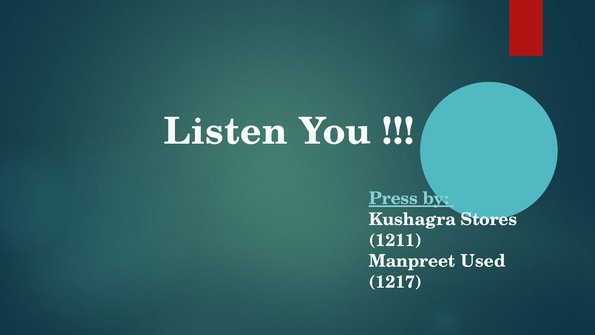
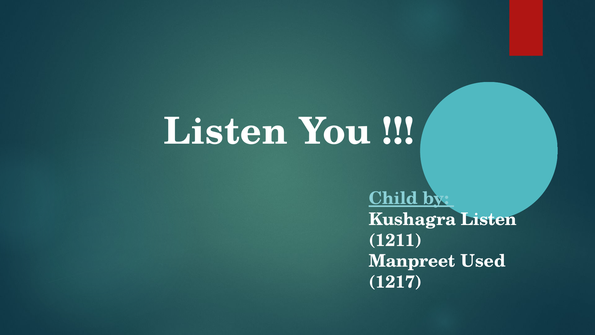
Press: Press -> Child
Kushagra Stores: Stores -> Listen
